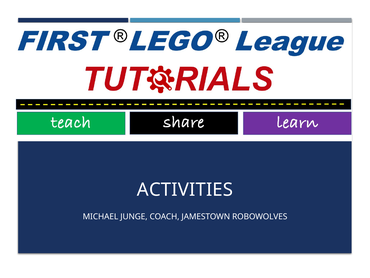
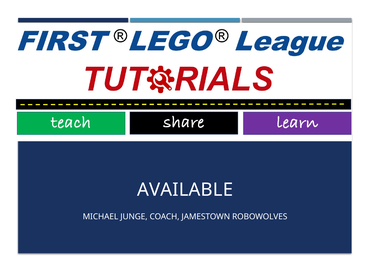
ACTIVITIES: ACTIVITIES -> AVAILABLE
